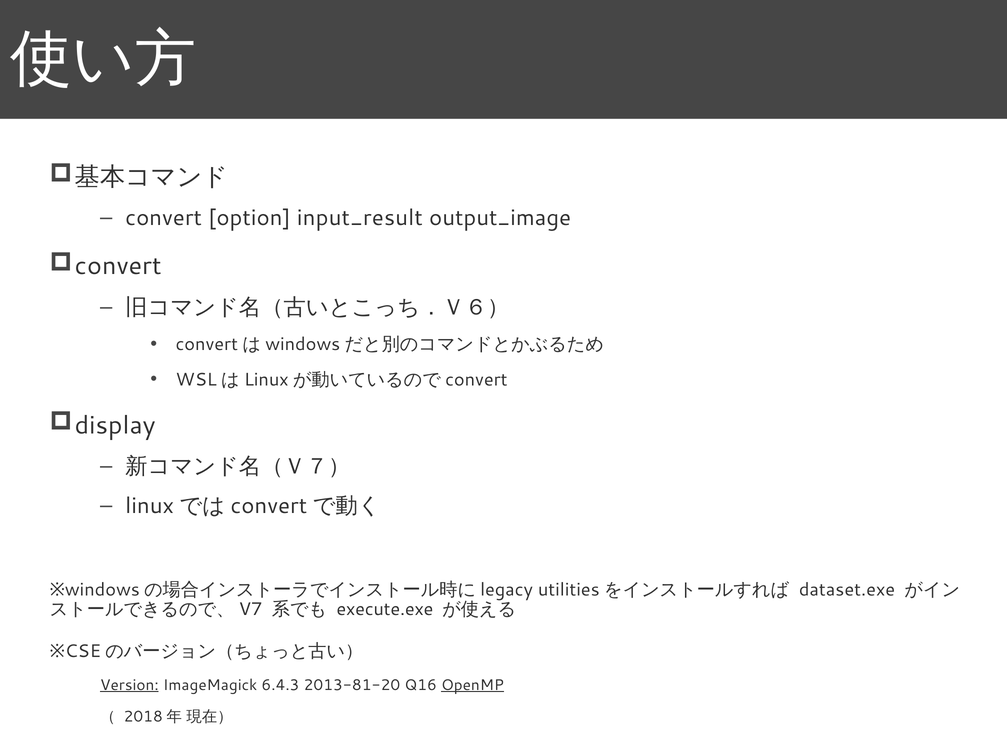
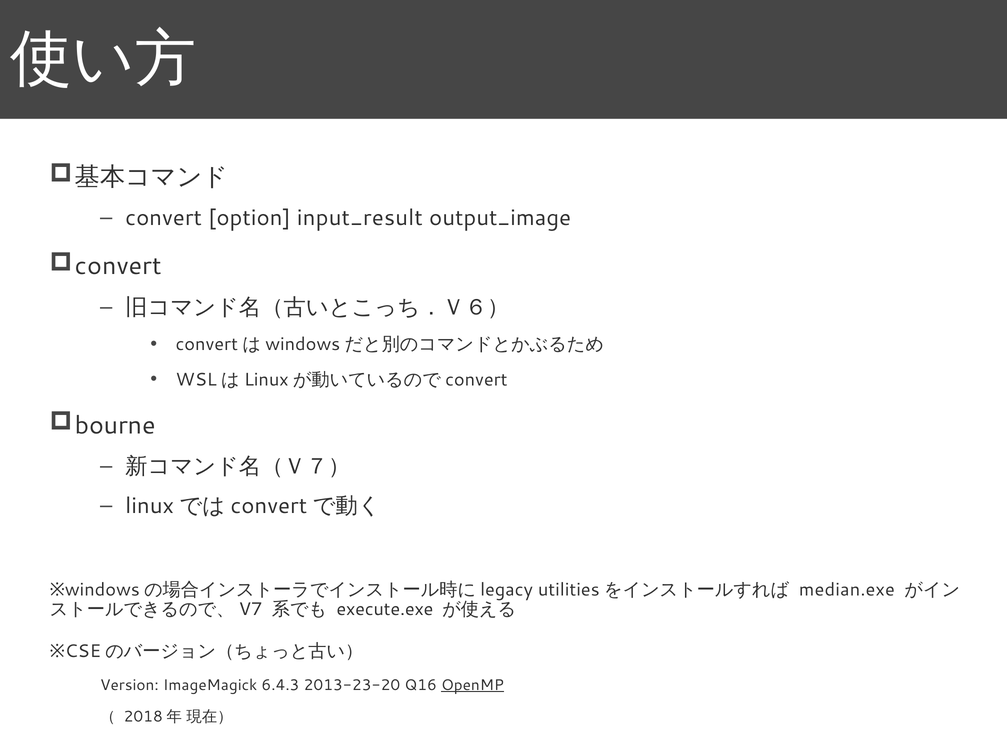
display: display -> bourne
dataset.exe: dataset.exe -> median.exe
Version underline: present -> none
2013-81-20: 2013-81-20 -> 2013-23-20
